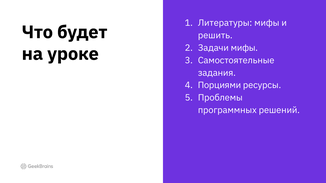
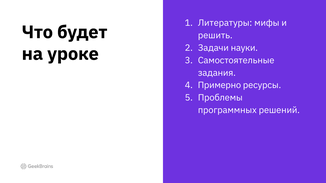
Задачи мифы: мифы -> науки
Порциями: Порциями -> Примерно
